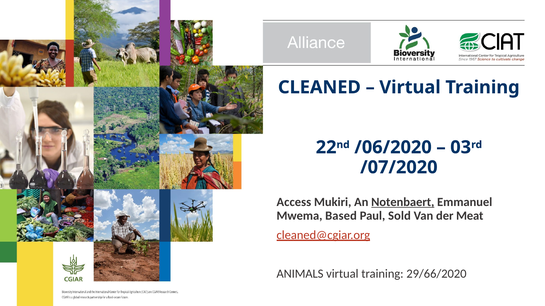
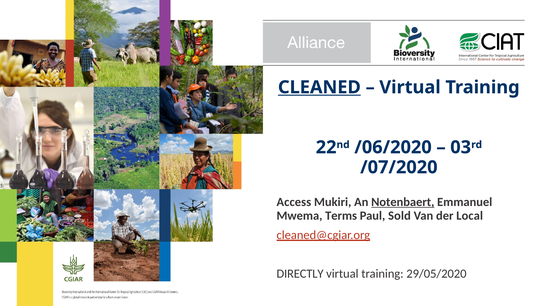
CLEANED underline: none -> present
Based: Based -> Terms
Meat: Meat -> Local
ANIMALS: ANIMALS -> DIRECTLY
29/66/2020: 29/66/2020 -> 29/05/2020
